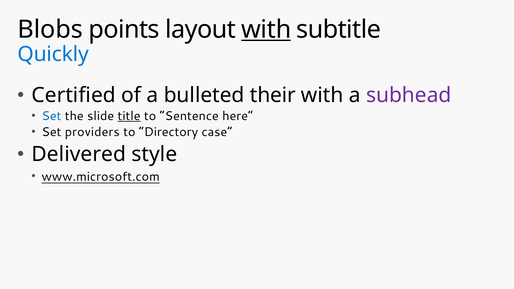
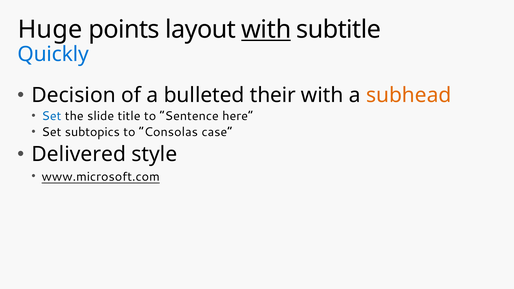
Blobs: Blobs -> Huge
Certified: Certified -> Decision
subhead colour: purple -> orange
title underline: present -> none
providers: providers -> subtopics
Directory: Directory -> Consolas
